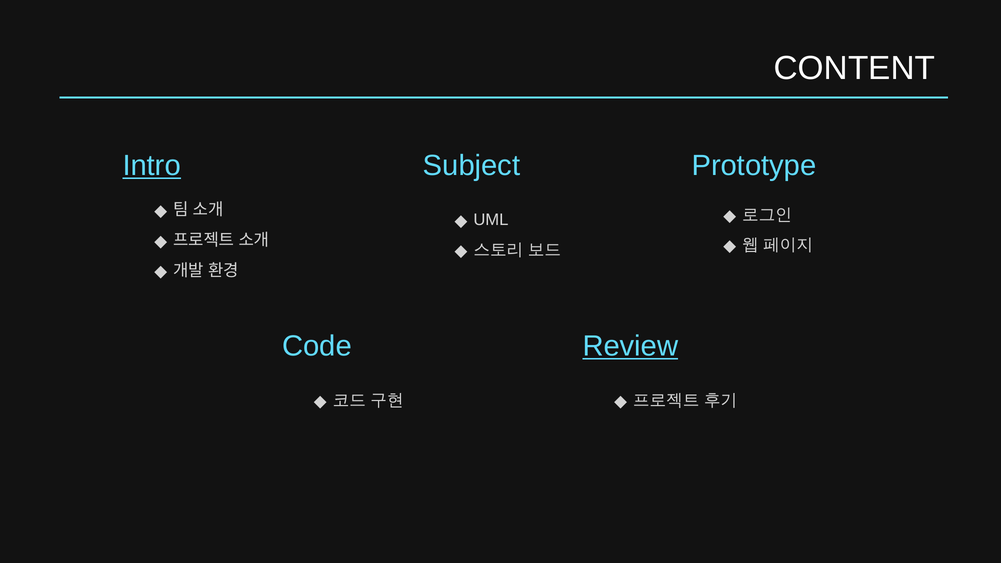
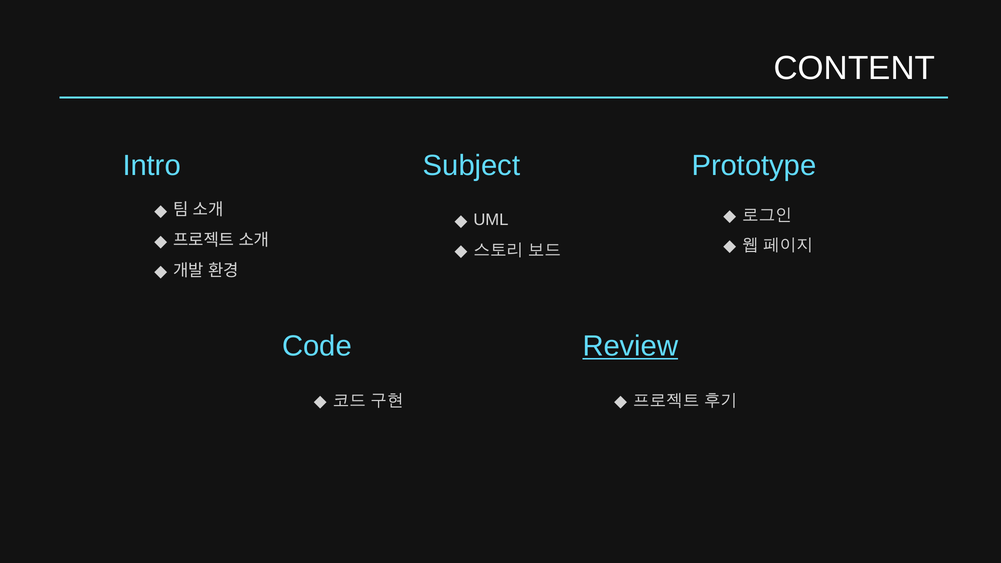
Intro underline: present -> none
